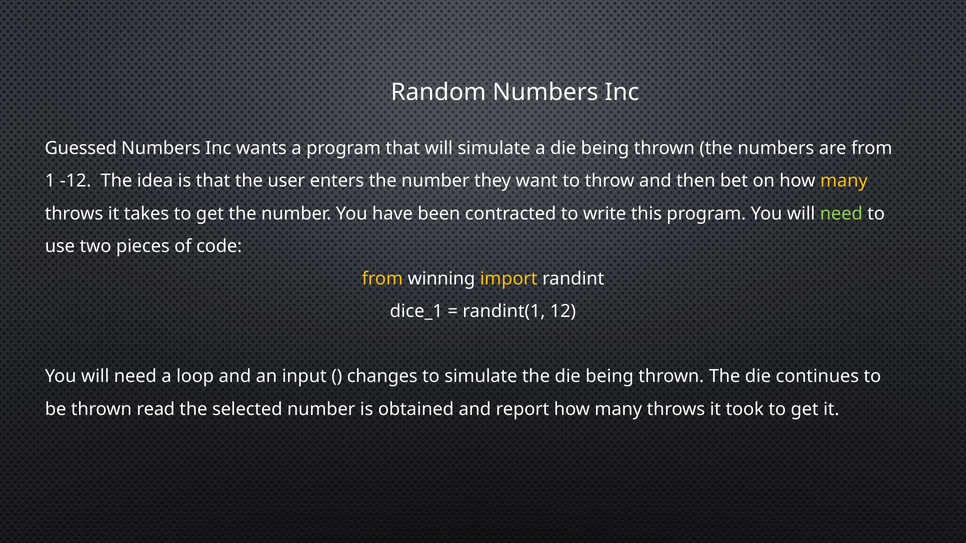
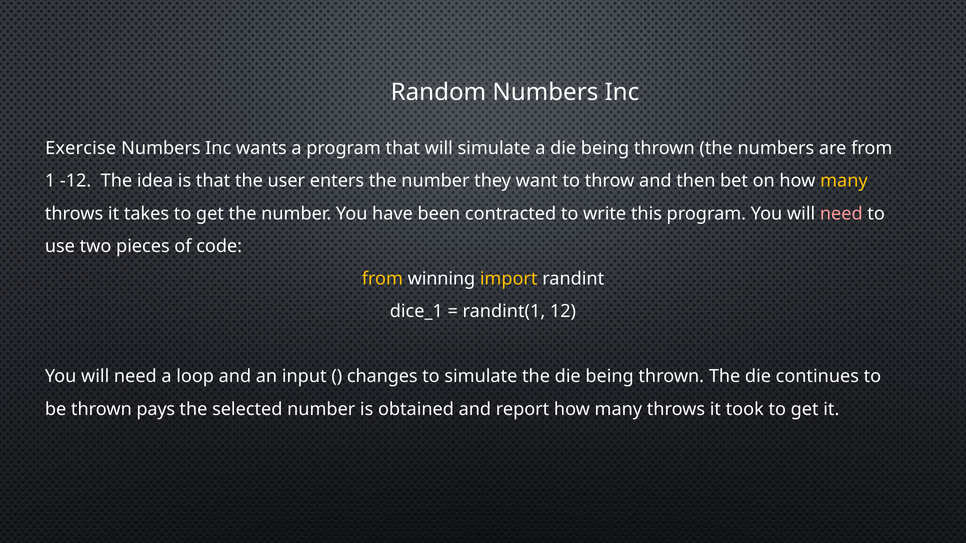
Guessed: Guessed -> Exercise
need at (841, 214) colour: light green -> pink
read: read -> pays
